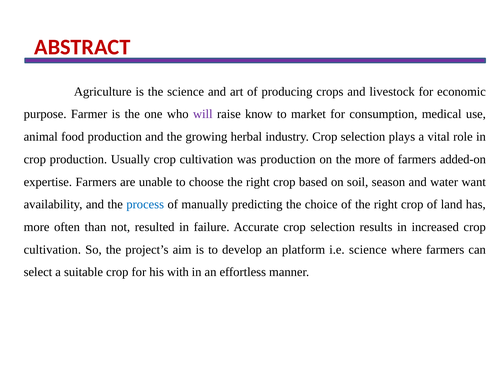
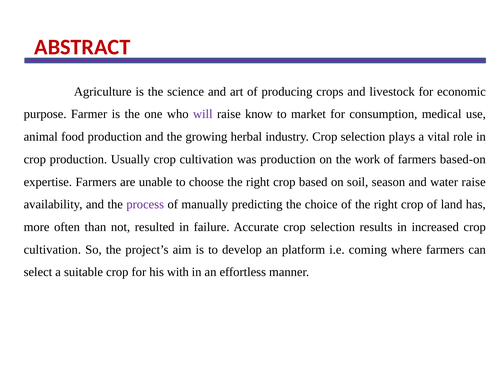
the more: more -> work
added-on: added-on -> based-on
water want: want -> raise
process colour: blue -> purple
i.e science: science -> coming
